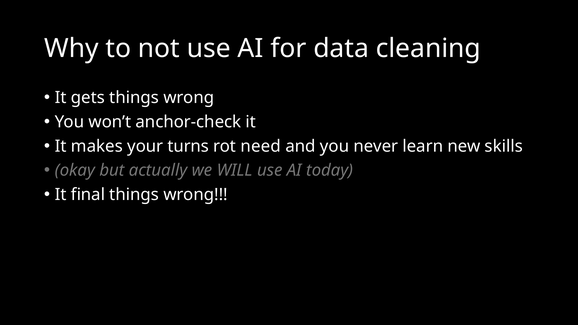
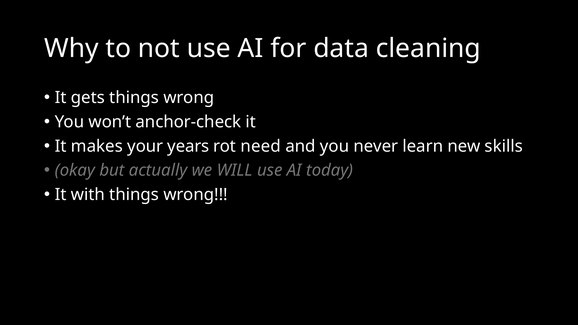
turns: turns -> years
final: final -> with
